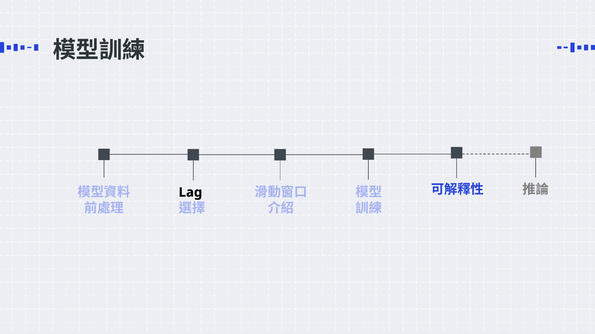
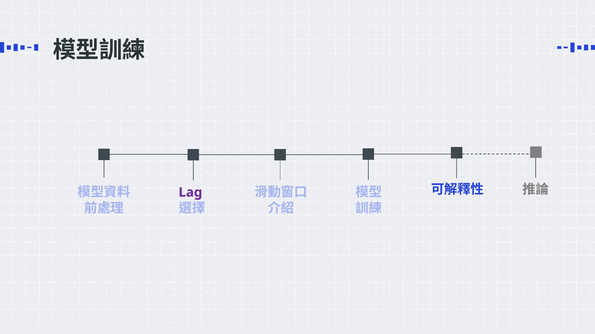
Lag colour: black -> purple
